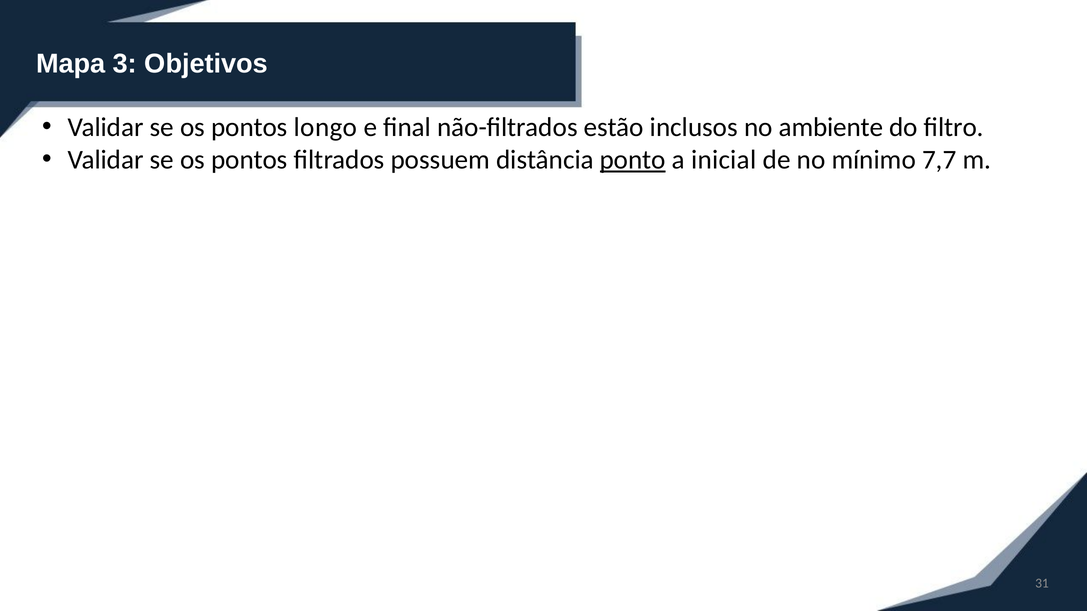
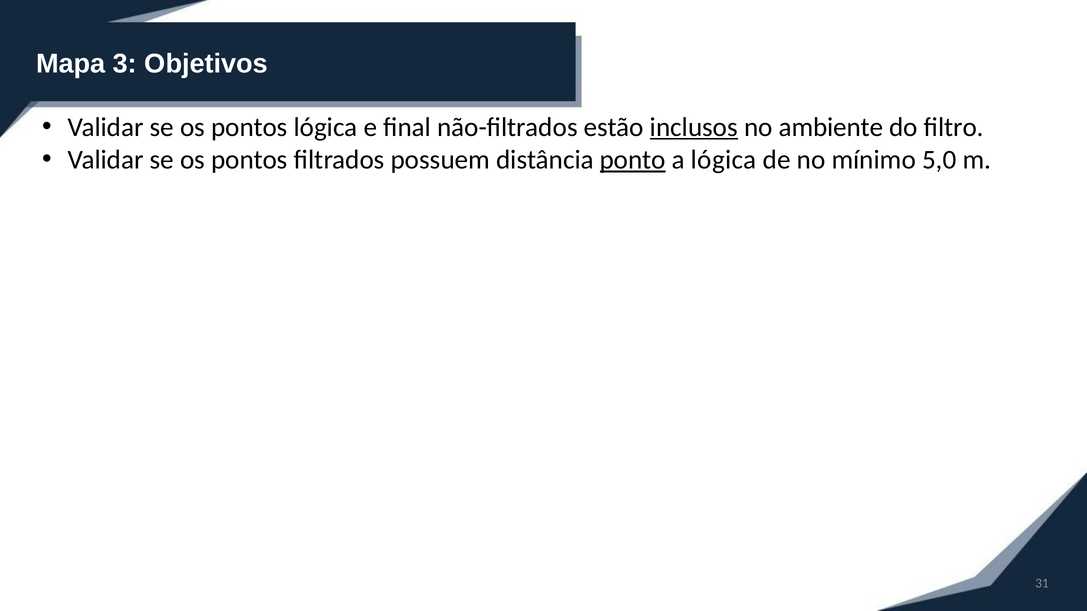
pontos longo: longo -> lógica
inclusos underline: none -> present
a inicial: inicial -> lógica
7,7: 7,7 -> 5,0
